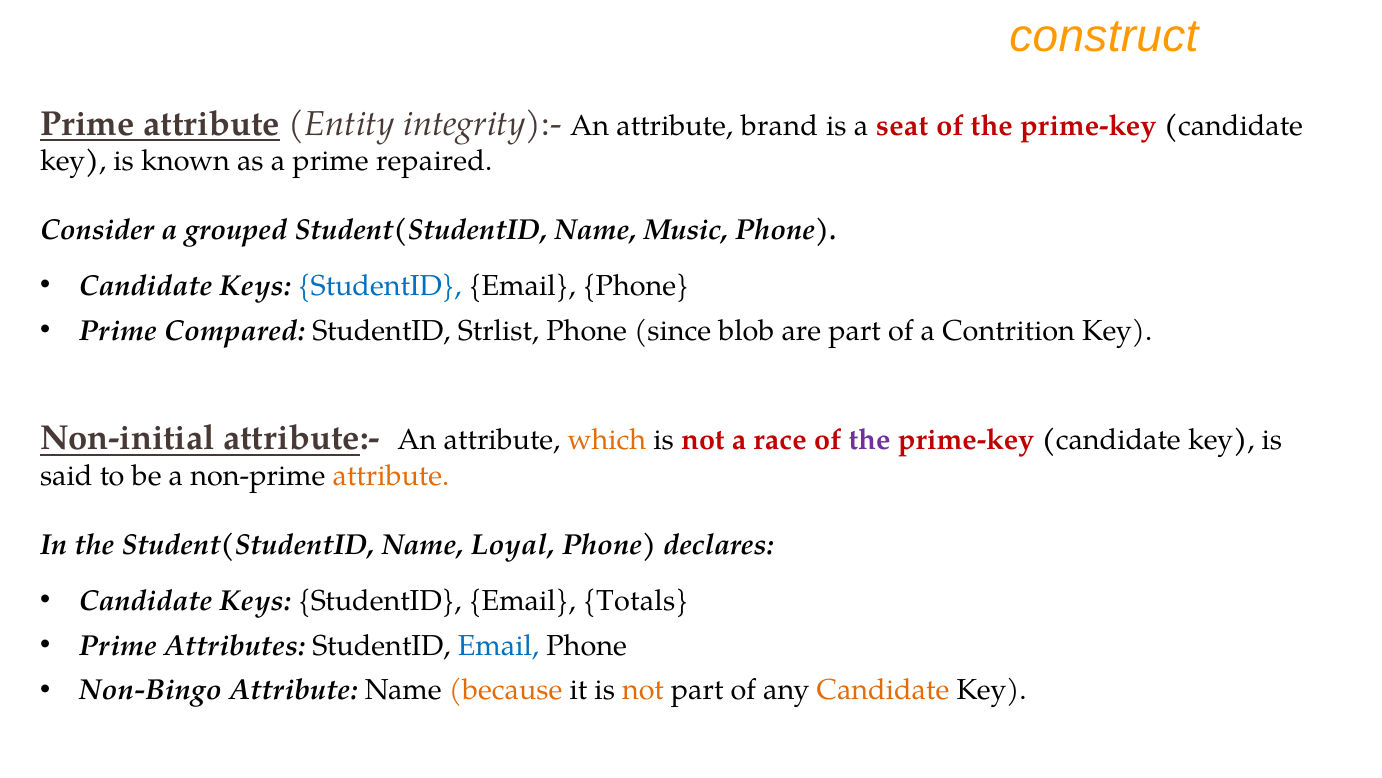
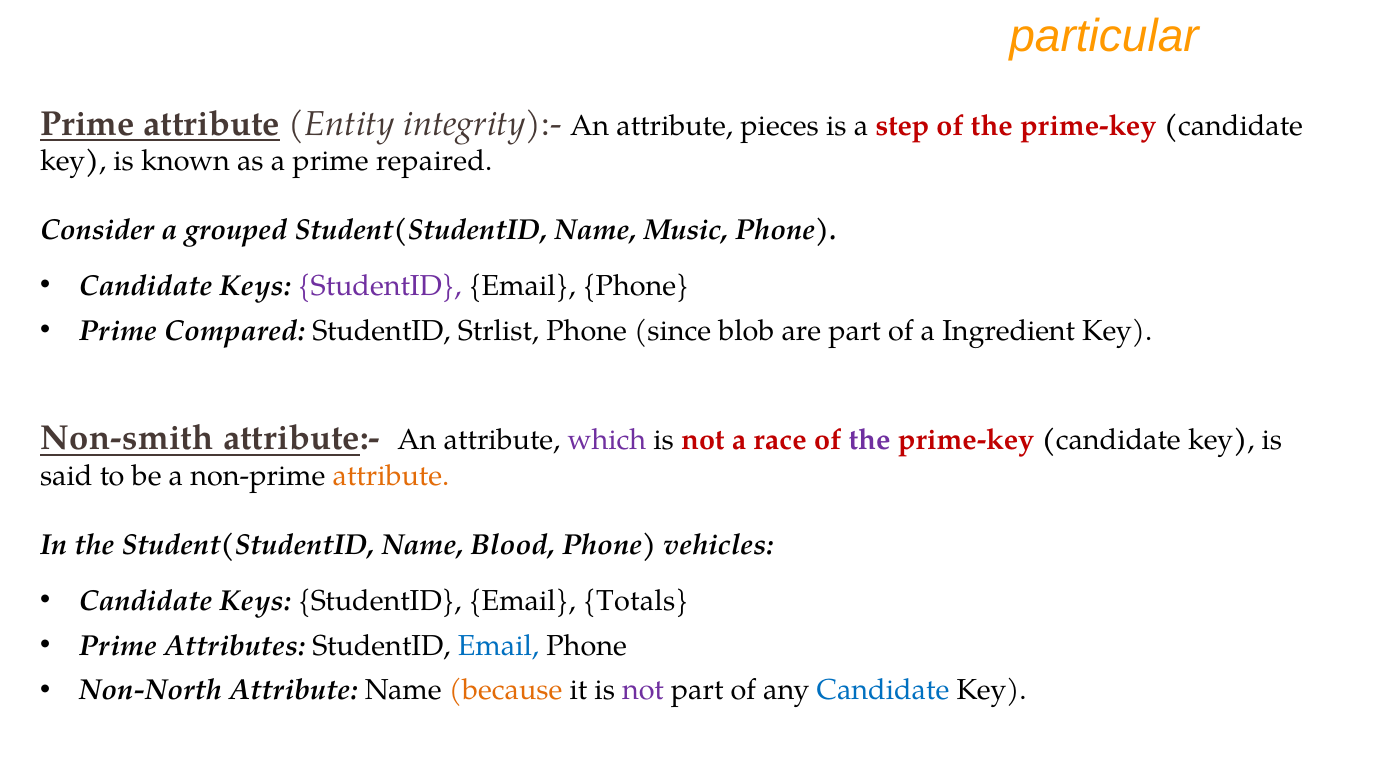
construct: construct -> particular
brand: brand -> pieces
seat: seat -> step
StudentID at (380, 286) colour: blue -> purple
Contrition: Contrition -> Ingredient
Non-initial: Non-initial -> Non-smith
which colour: orange -> purple
Loyal: Loyal -> Blood
declares: declares -> vehicles
Non-Bingo: Non-Bingo -> Non-North
not at (643, 690) colour: orange -> purple
Candidate at (883, 690) colour: orange -> blue
